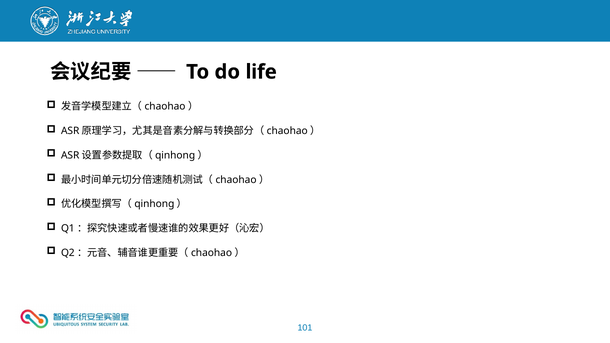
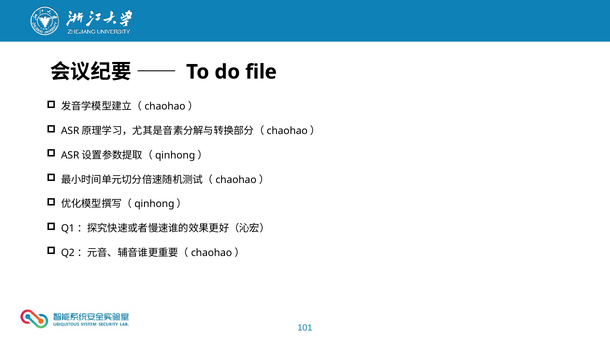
life: life -> file
